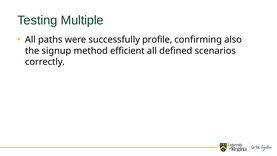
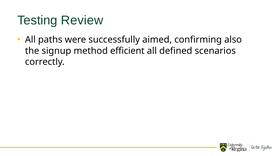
Multiple: Multiple -> Review
profile: profile -> aimed
